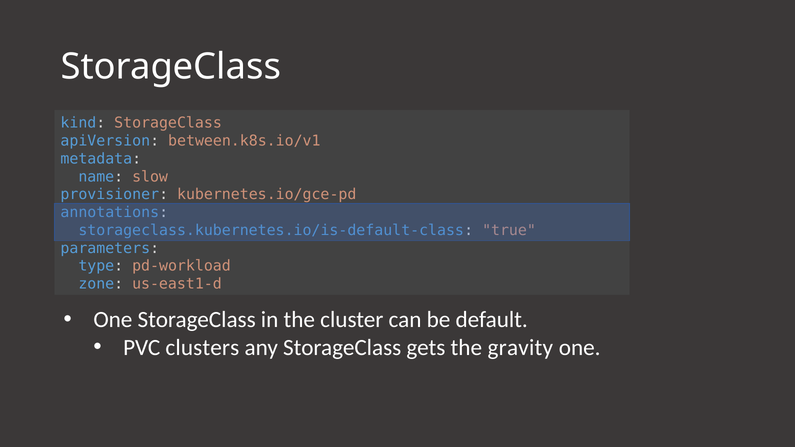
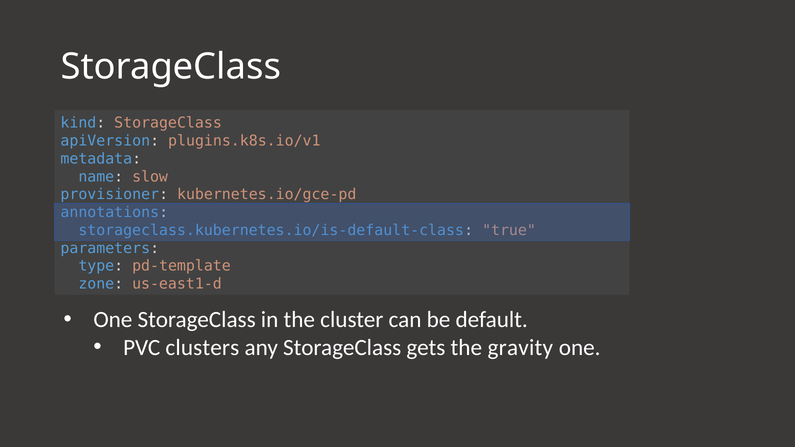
between.k8s.io/v1: between.k8s.io/v1 -> plugins.k8s.io/v1
pd-workload: pd-workload -> pd-template
